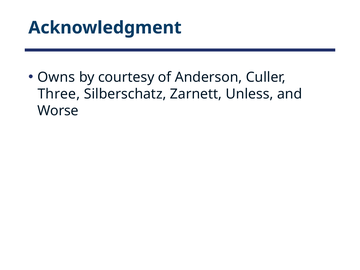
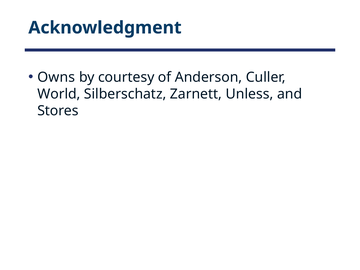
Three: Three -> World
Worse: Worse -> Stores
